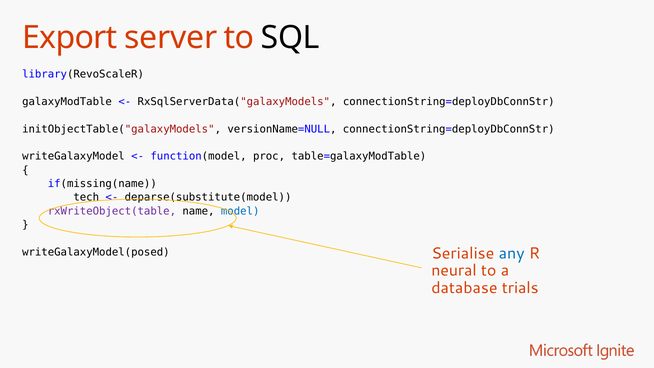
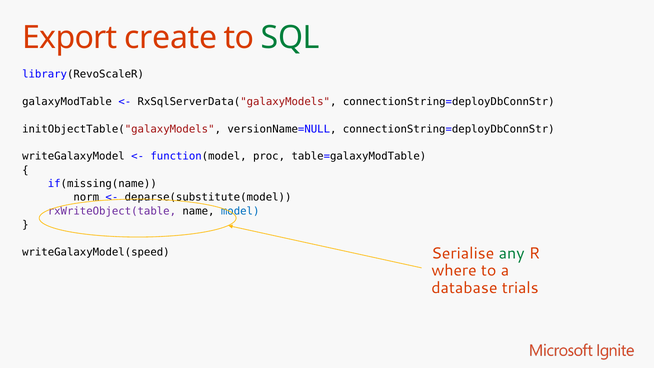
server: server -> create
SQL colour: black -> green
tech: tech -> norm
writeGalaxyModel(posed: writeGalaxyModel(posed -> writeGalaxyModel(speed
any colour: blue -> green
neural: neural -> where
